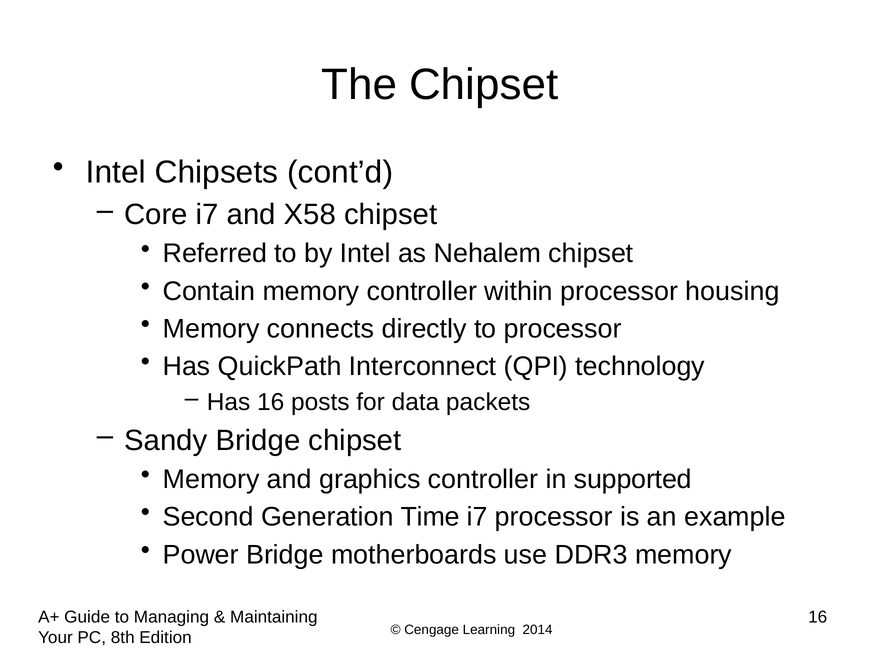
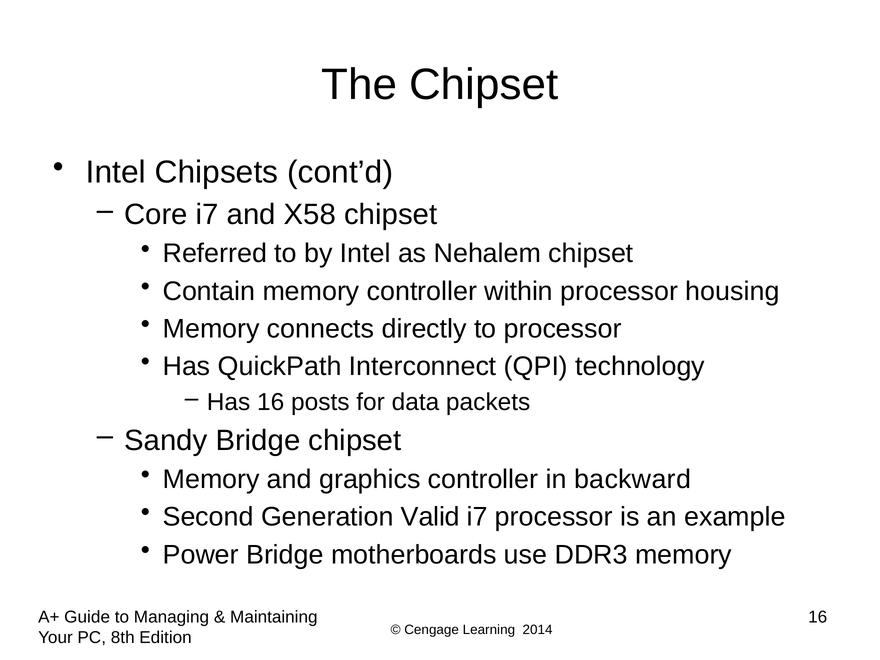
supported: supported -> backward
Time: Time -> Valid
